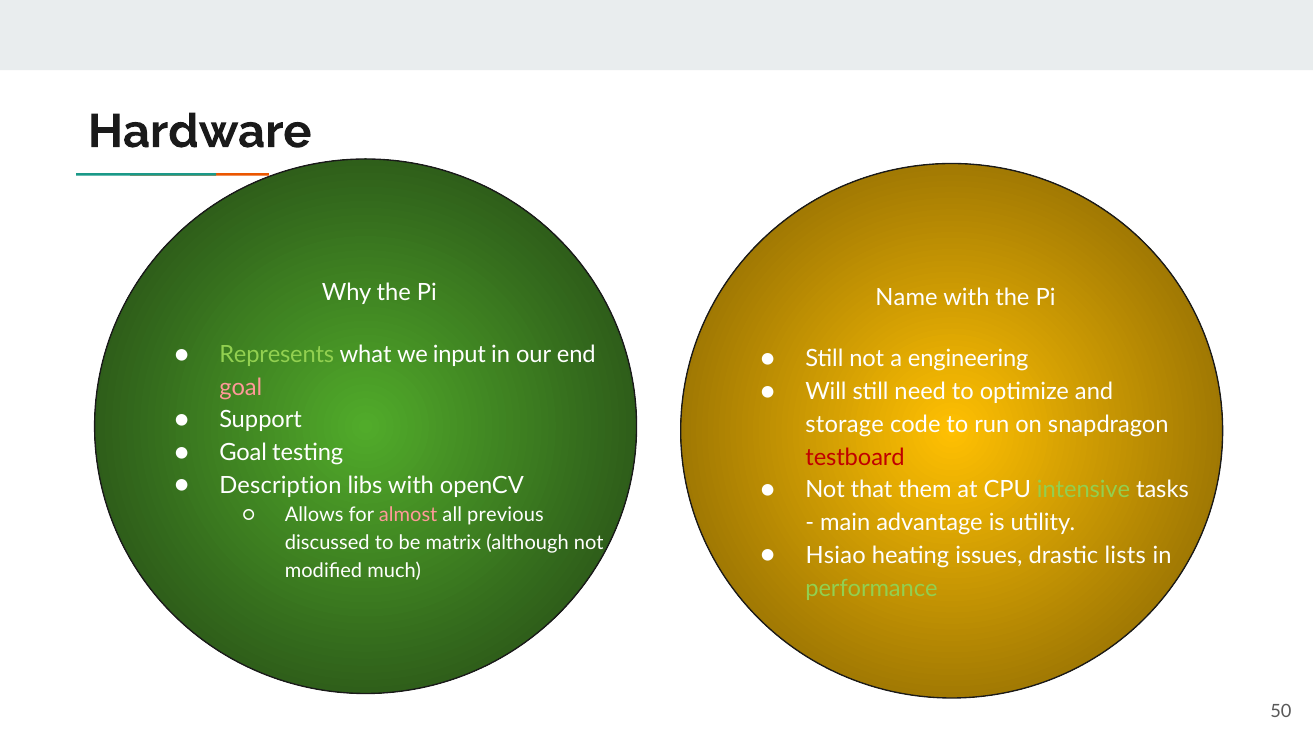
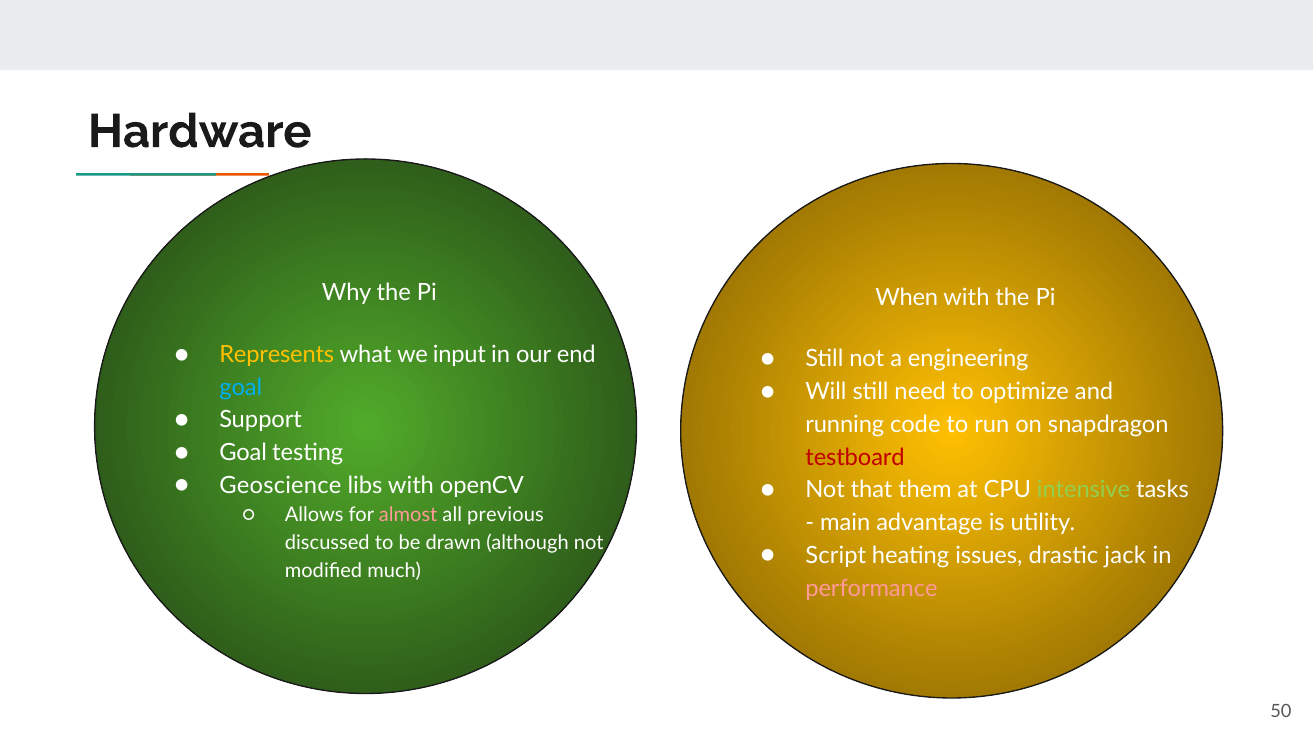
Name: Name -> When
Represents colour: light green -> yellow
goal at (241, 387) colour: pink -> light blue
storage: storage -> running
Description: Description -> Geoscience
matrix: matrix -> drawn
Hsiao: Hsiao -> Script
lists: lists -> jack
performance colour: light green -> pink
